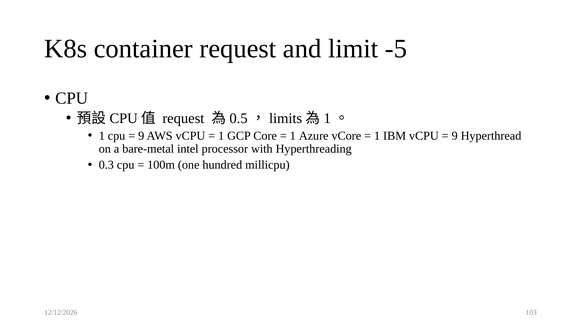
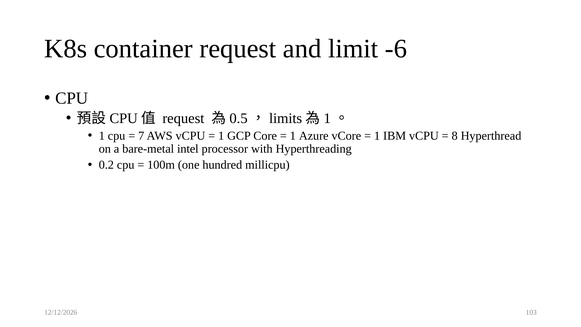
-5: -5 -> -6
9 at (141, 136): 9 -> 7
9 at (455, 136): 9 -> 8
0.3: 0.3 -> 0.2
